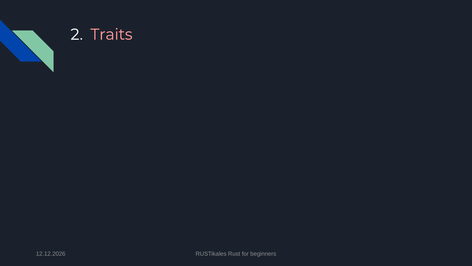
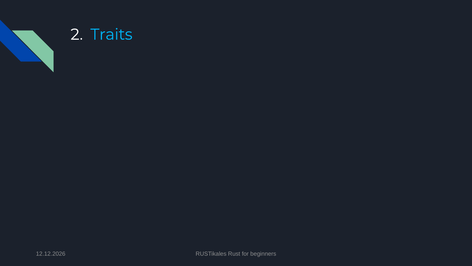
Traits colour: pink -> light blue
